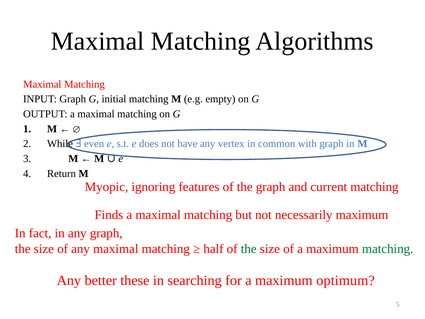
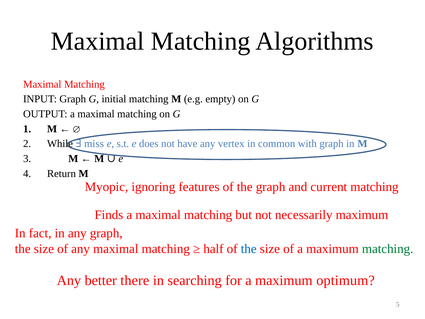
even: even -> miss
the at (249, 249) colour: green -> blue
these: these -> there
